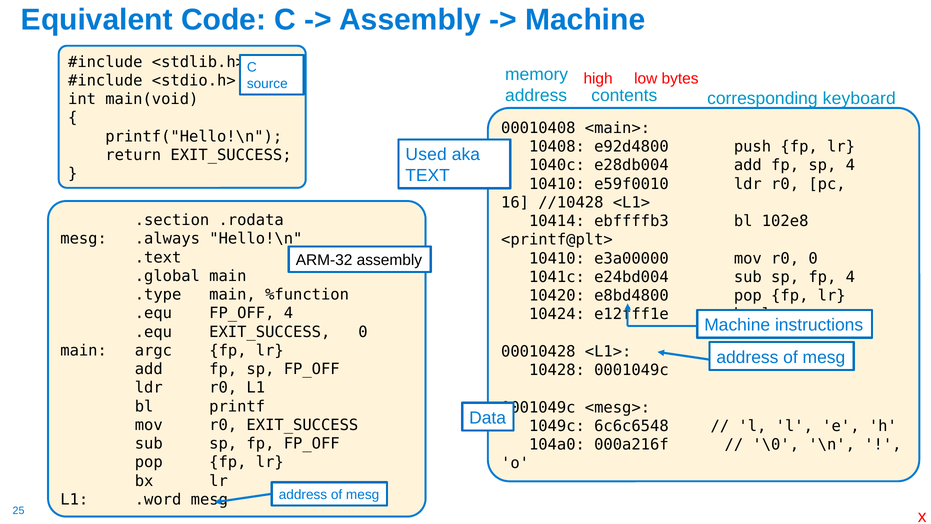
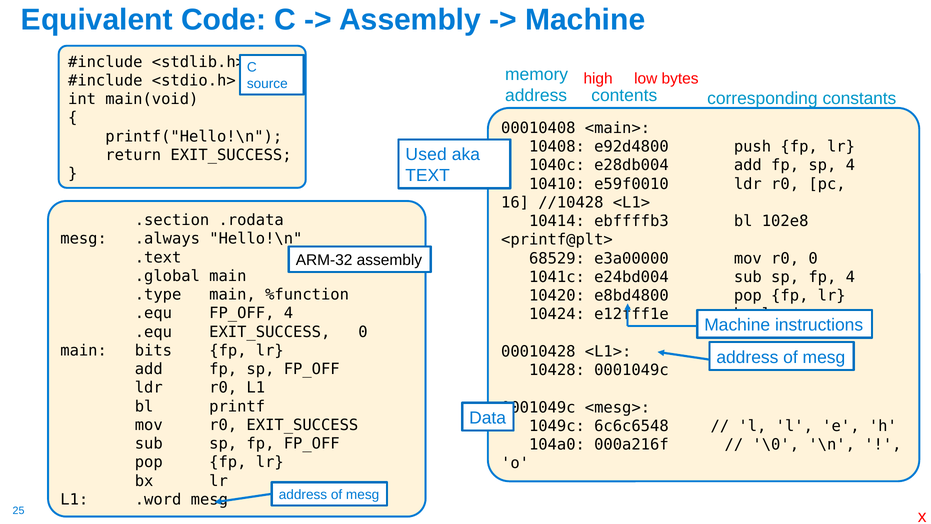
keyboard: keyboard -> constants
10410 at (557, 258): 10410 -> 68529
argc: argc -> bits
